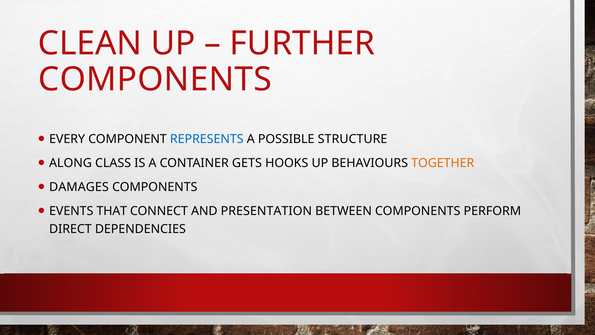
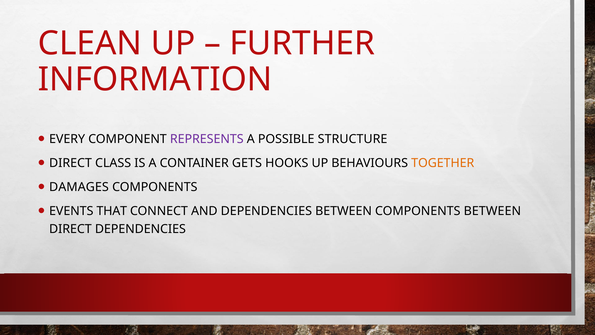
COMPONENTS at (155, 79): COMPONENTS -> INFORMATION
REPRESENTS colour: blue -> purple
ALONG at (70, 163): ALONG -> DIRECT
AND PRESENTATION: PRESENTATION -> DEPENDENCIES
COMPONENTS PERFORM: PERFORM -> BETWEEN
